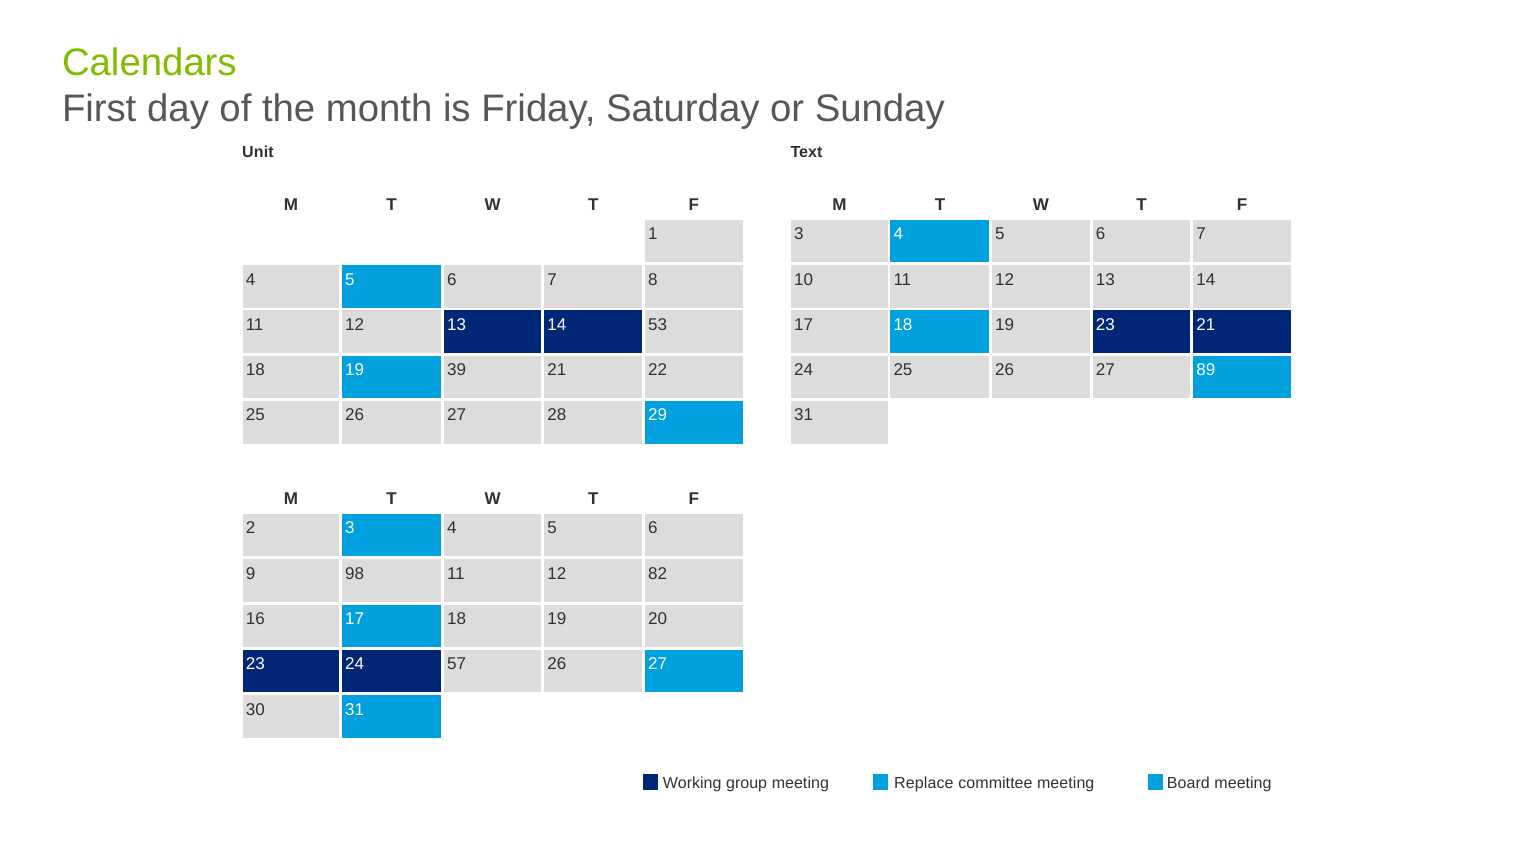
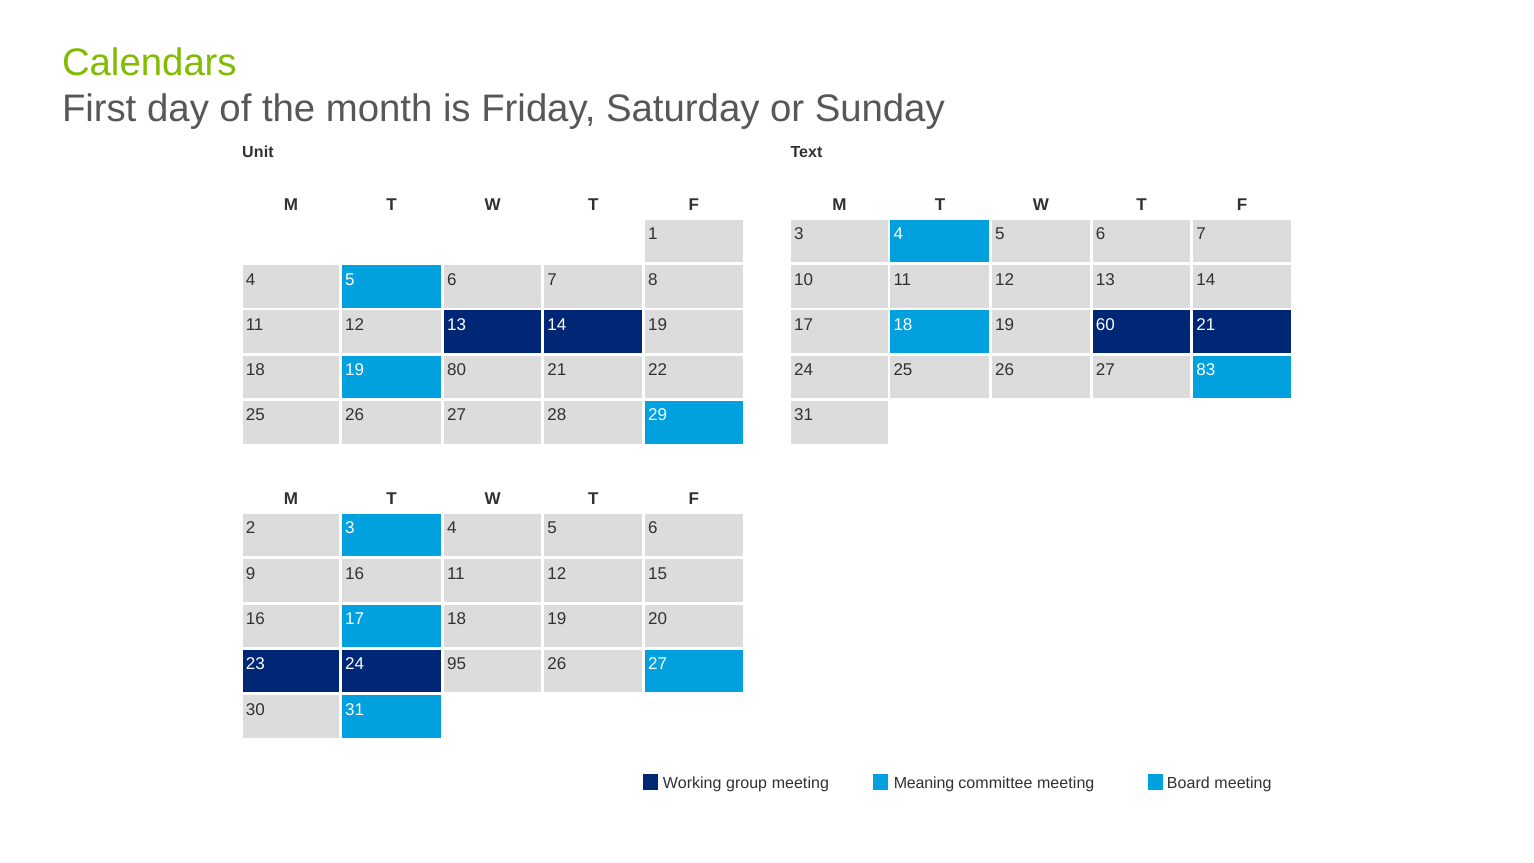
14 53: 53 -> 19
19 23: 23 -> 60
39: 39 -> 80
89: 89 -> 83
9 98: 98 -> 16
82: 82 -> 15
57: 57 -> 95
Replace: Replace -> Meaning
